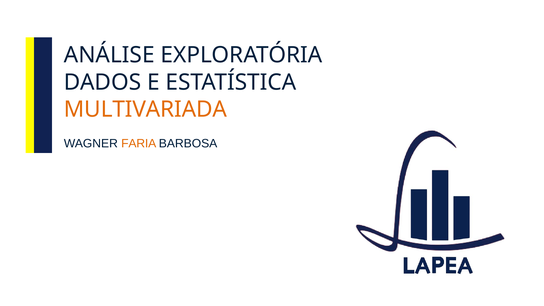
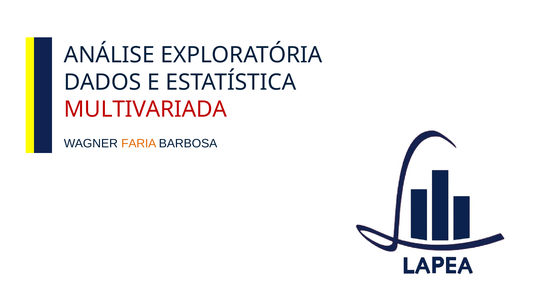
MULTIVARIADA colour: orange -> red
